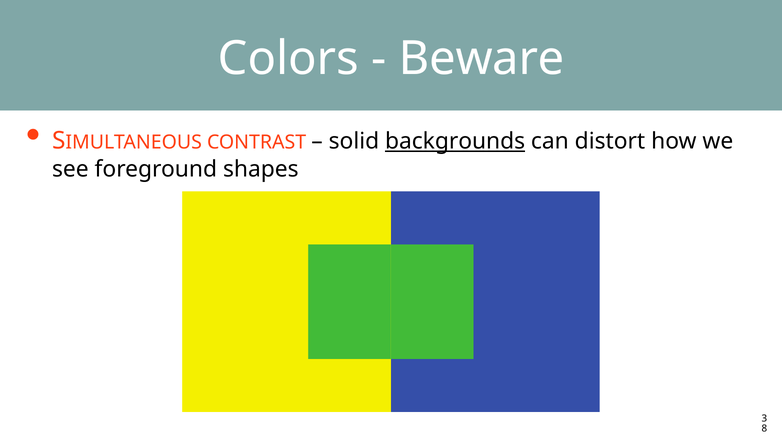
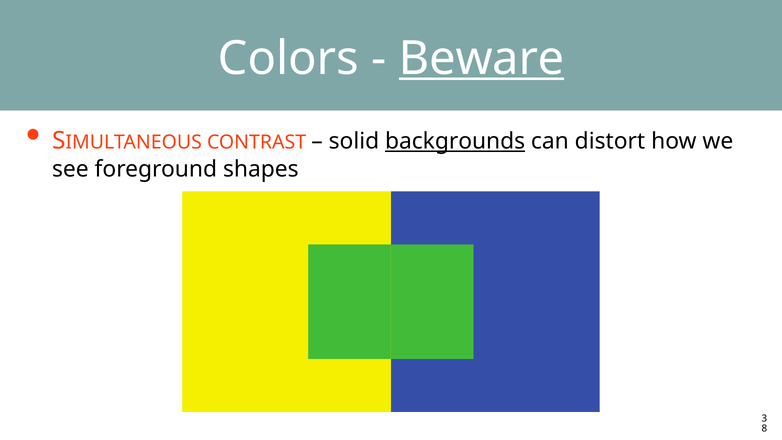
Beware underline: none -> present
